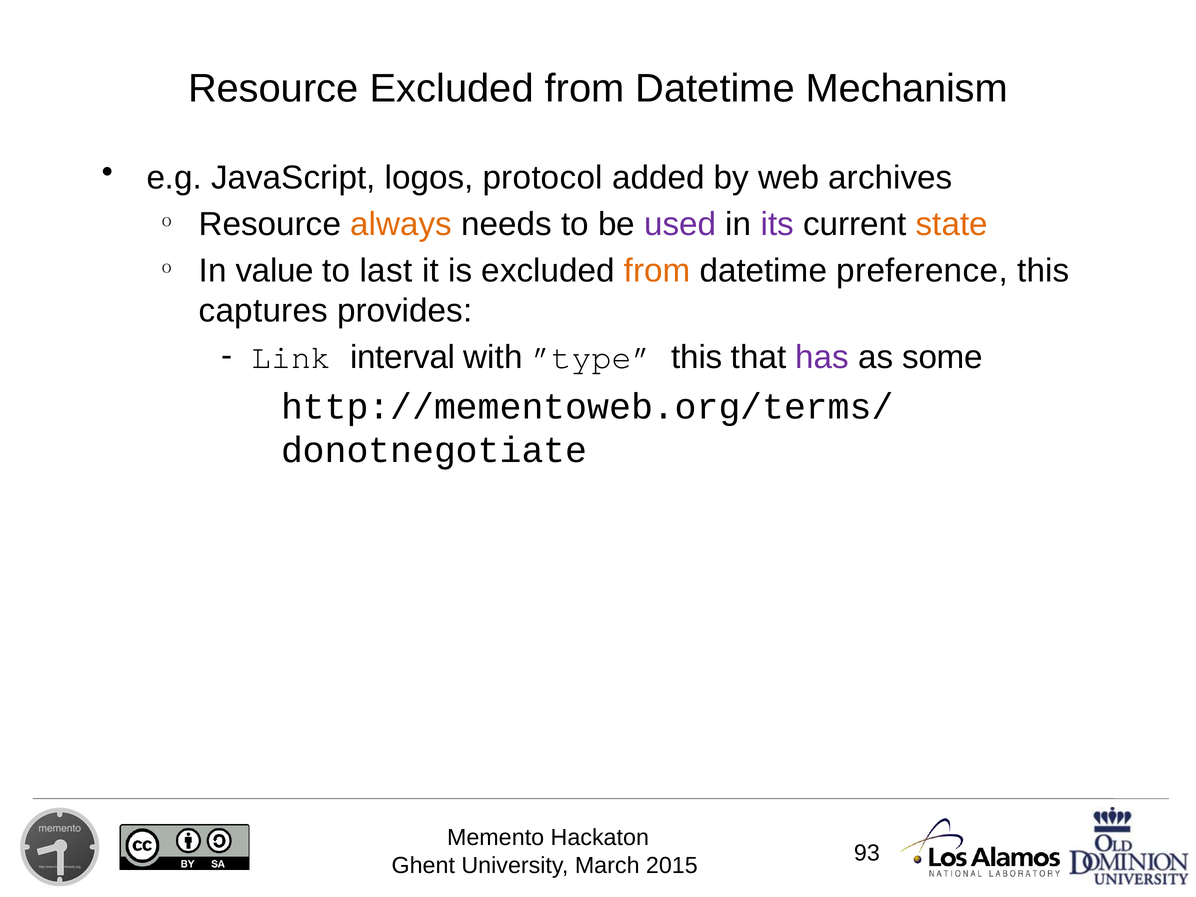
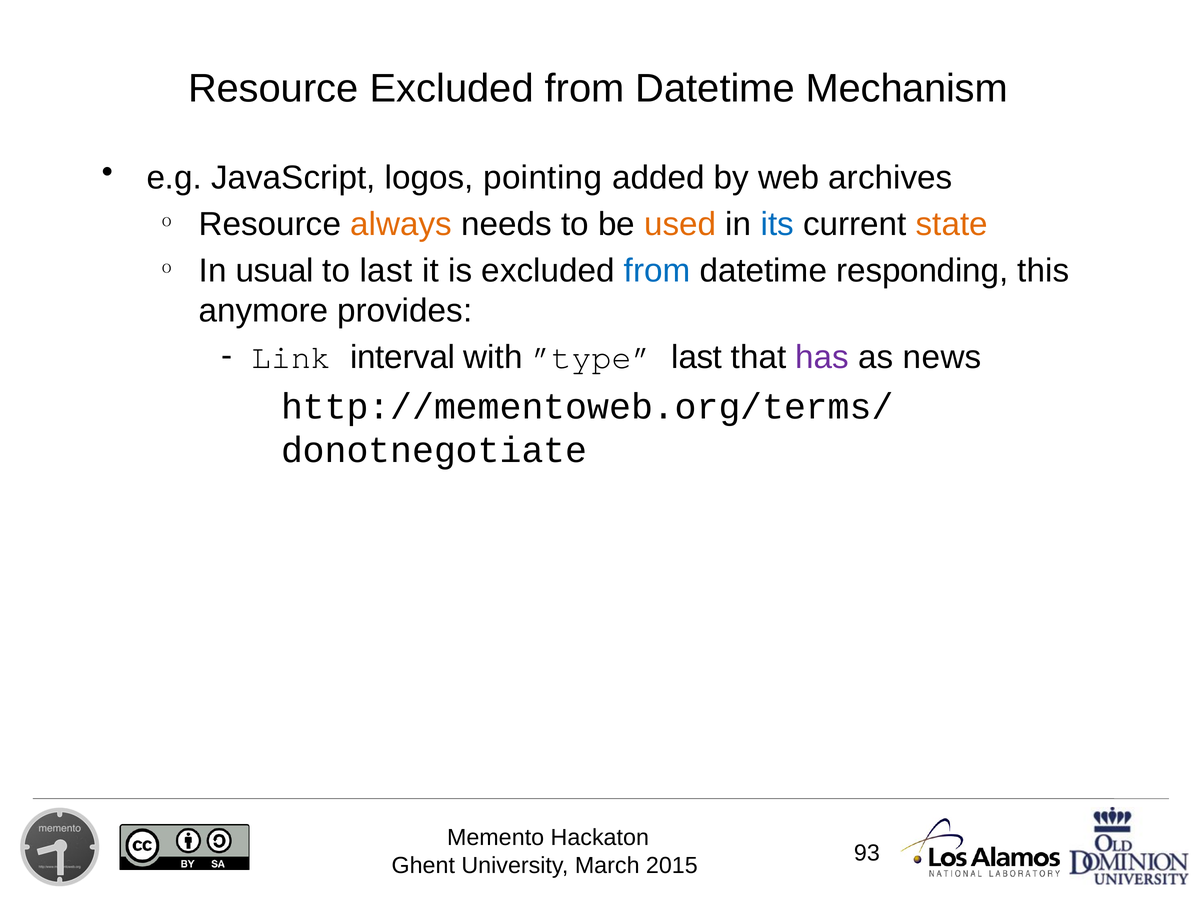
protocol: protocol -> pointing
used colour: purple -> orange
its colour: purple -> blue
value: value -> usual
from at (657, 271) colour: orange -> blue
preference: preference -> responding
captures: captures -> anymore
”type this: this -> last
some: some -> news
